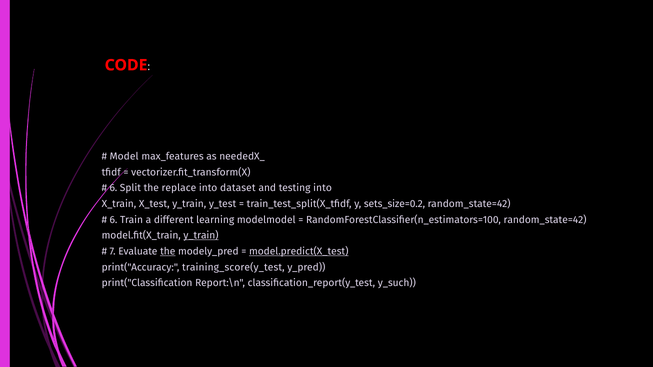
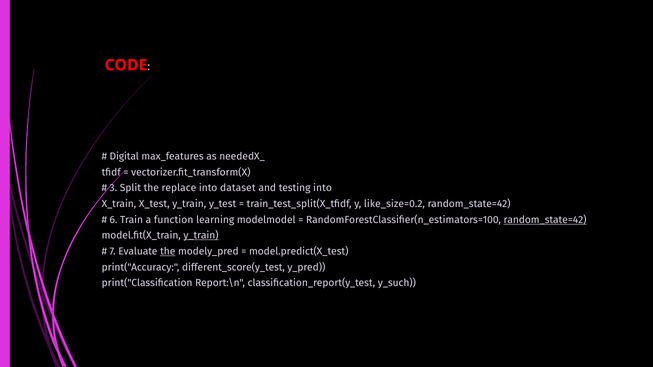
Model: Model -> Digital
6 at (113, 188): 6 -> 3
sets_size=0.2: sets_size=0.2 -> like_size=0.2
different: different -> function
random_state=42 at (545, 220) underline: none -> present
model.predict(X_test underline: present -> none
training_score(y_test: training_score(y_test -> different_score(y_test
